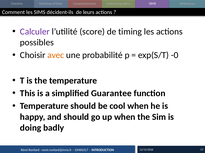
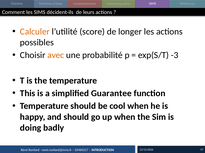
Calculer colour: purple -> orange
timing: timing -> longer
-0: -0 -> -3
